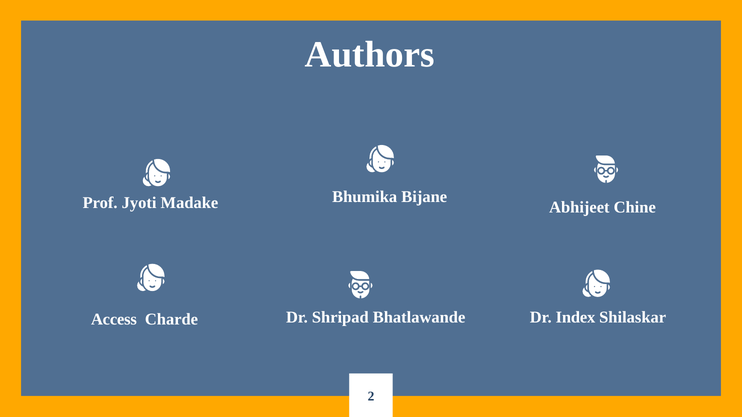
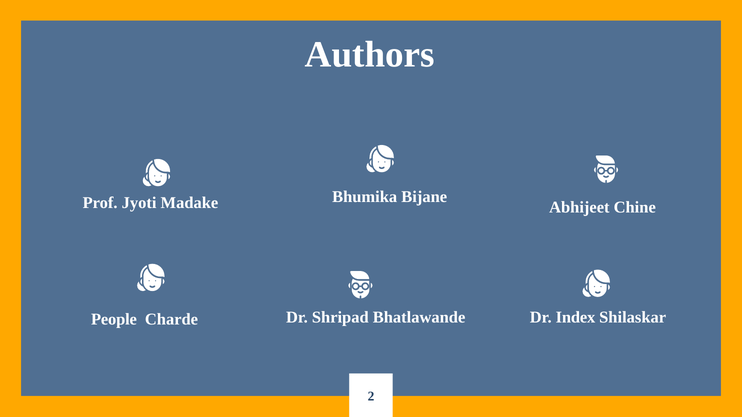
Access: Access -> People
